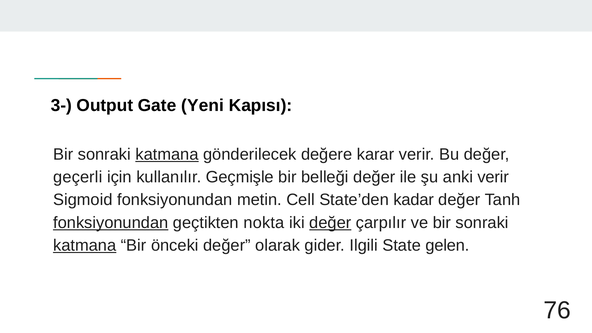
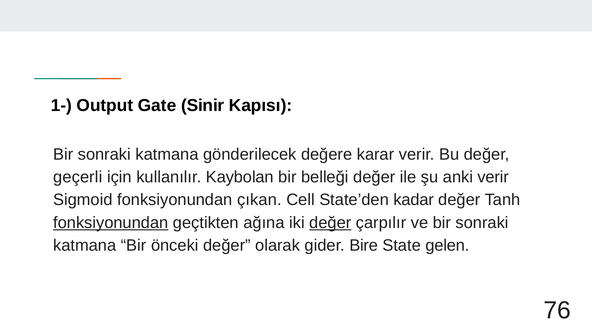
3-: 3- -> 1-
Yeni: Yeni -> Sinir
katmana at (167, 155) underline: present -> none
Geçmişle: Geçmişle -> Kaybolan
metin: metin -> çıkan
nokta: nokta -> ağına
katmana at (85, 245) underline: present -> none
Ilgili: Ilgili -> Bire
